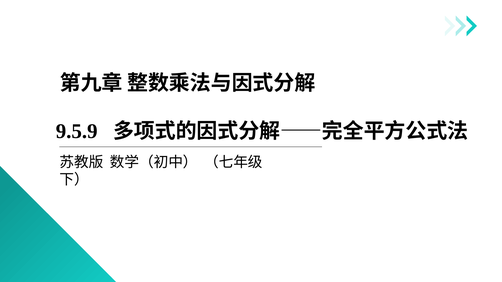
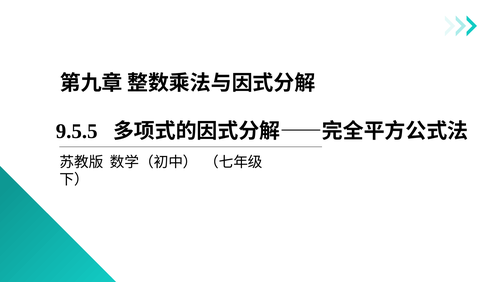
9.5.9: 9.5.9 -> 9.5.5
